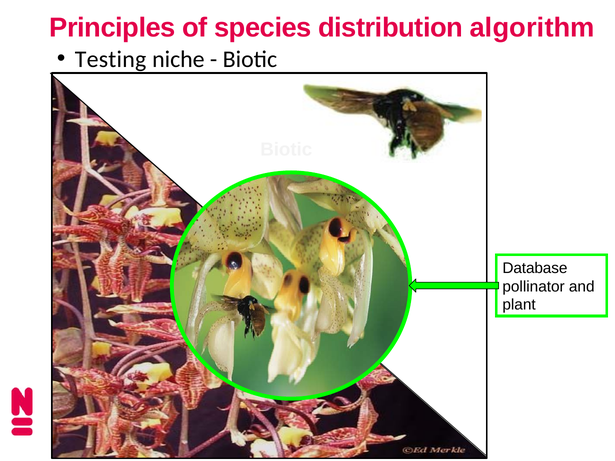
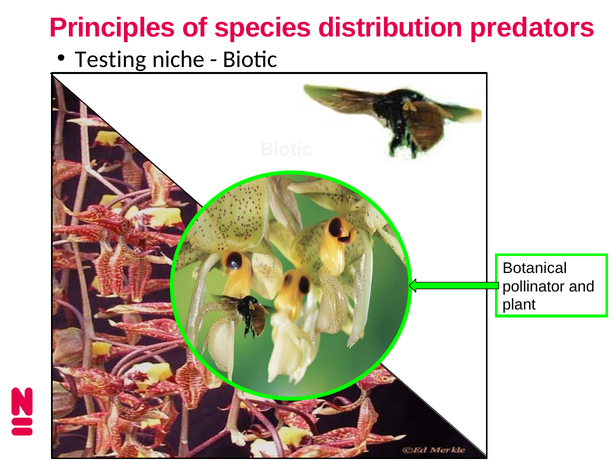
algorithm: algorithm -> predators
Database: Database -> Botanical
